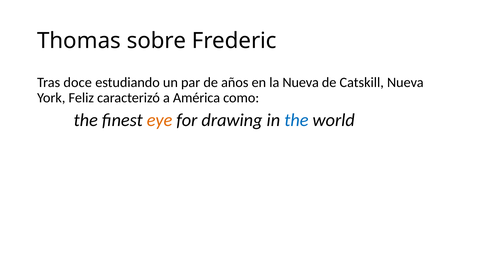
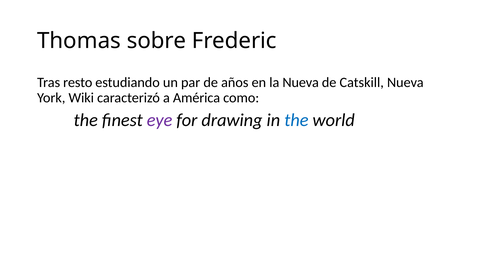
doce: doce -> resto
Feliz: Feliz -> Wiki
eye colour: orange -> purple
